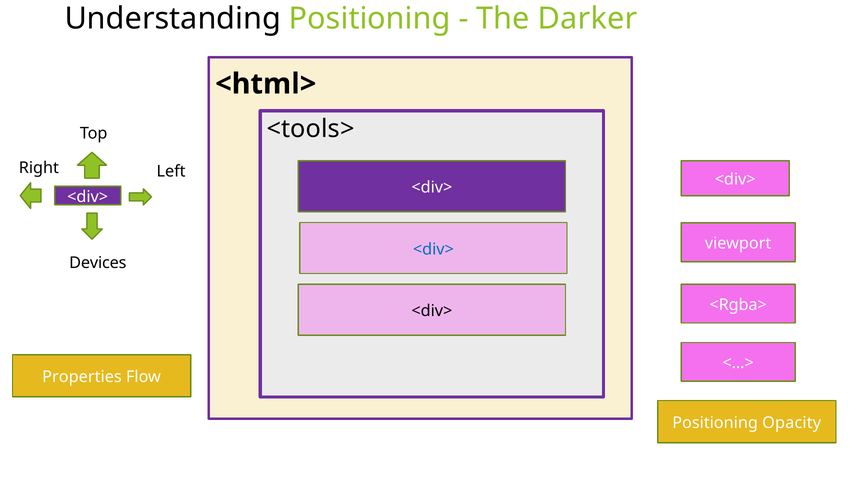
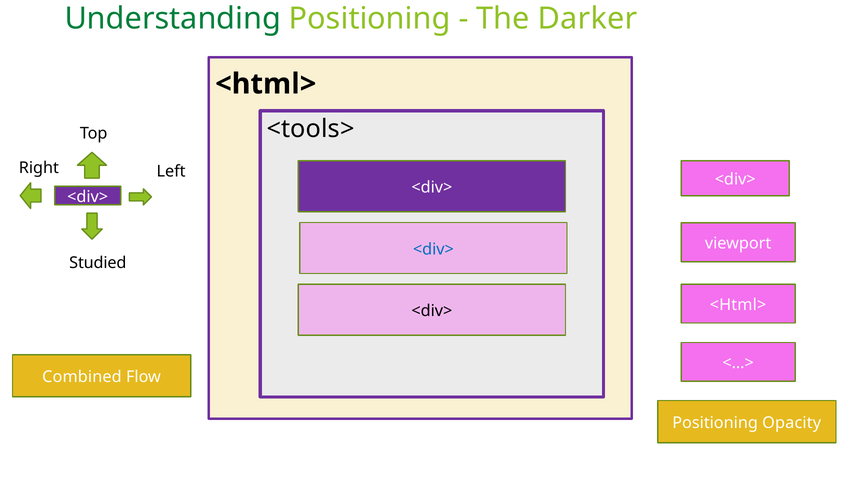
Understanding colour: black -> green
Devices: Devices -> Studied
<Rgba> at (738, 305): <Rgba> -> <Html>
Properties: Properties -> Combined
